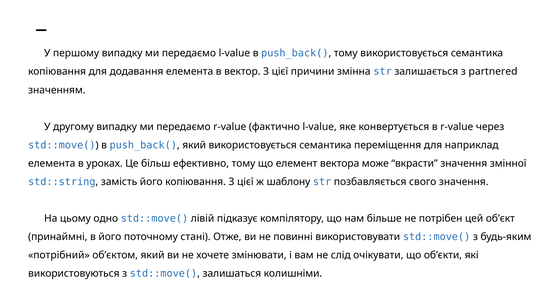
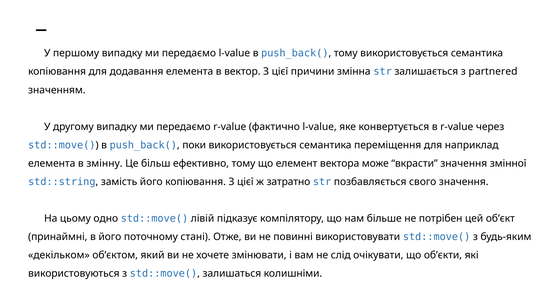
який at (194, 145): який -> поки
уроках: уроках -> змінну
шаблону: шаблону -> затратно
потрібний: потрібний -> декільком
